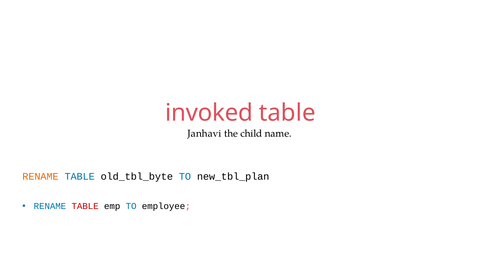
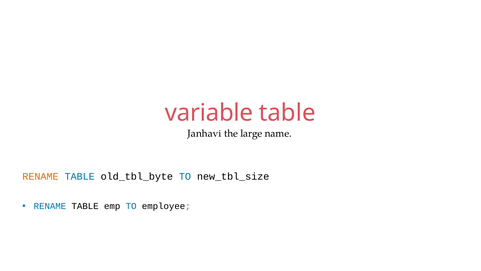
invoked: invoked -> variable
child: child -> large
new_tbl_plan: new_tbl_plan -> new_tbl_size
TABLE at (85, 206) colour: red -> black
